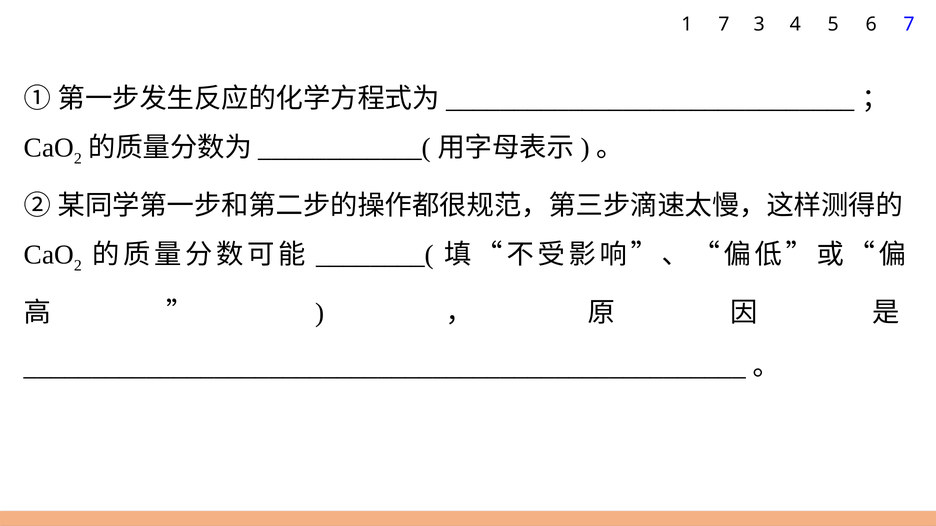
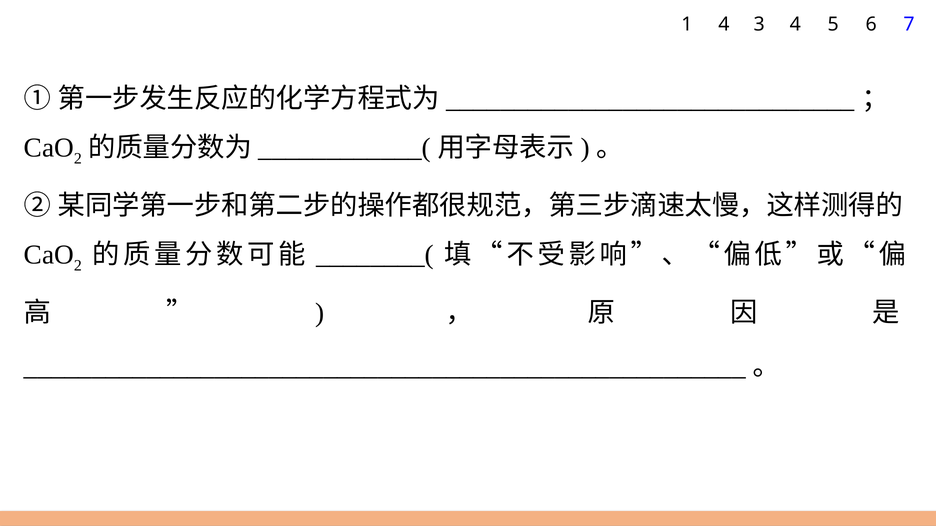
1 7: 7 -> 4
